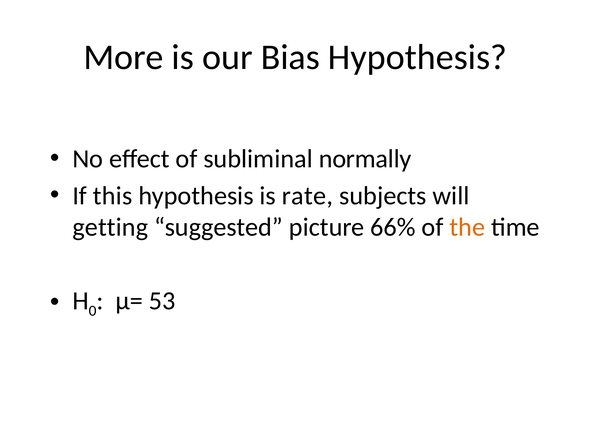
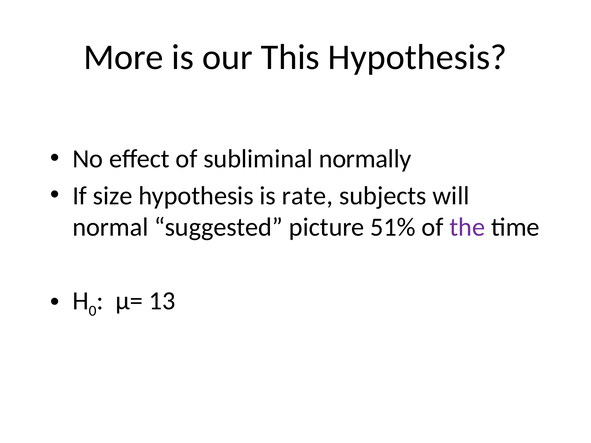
Bias: Bias -> This
this: this -> size
getting: getting -> normal
66%: 66% -> 51%
the colour: orange -> purple
53: 53 -> 13
